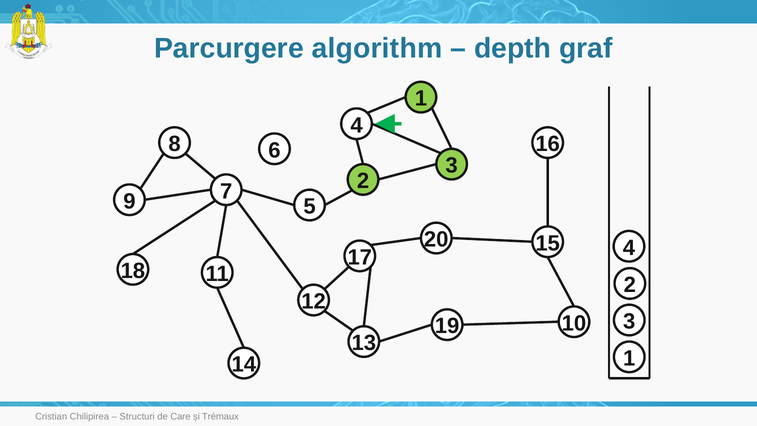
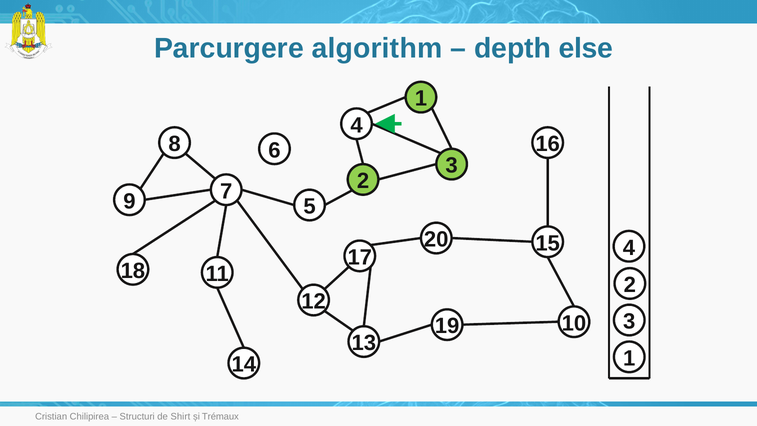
graf: graf -> else
Care: Care -> Shirt
